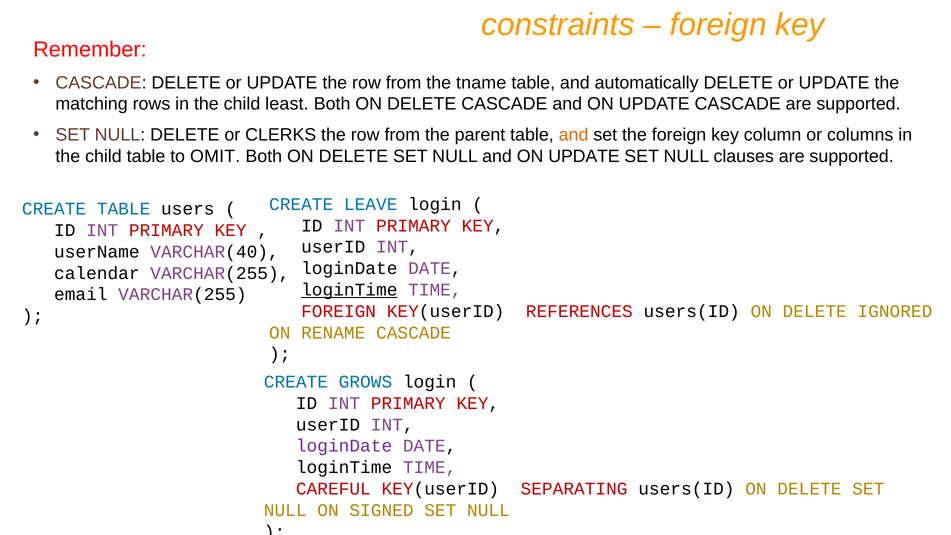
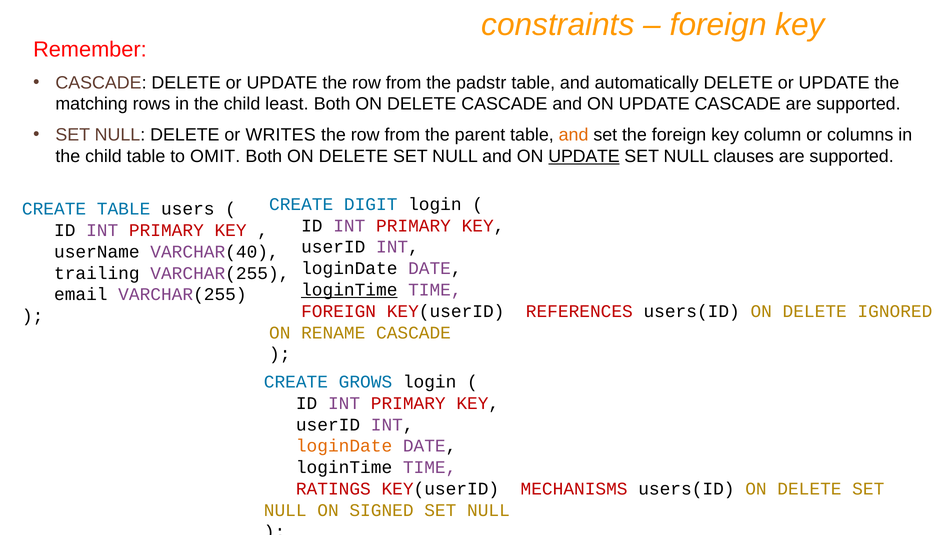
tname: tname -> padstr
CLERKS: CLERKS -> WRITES
UPDATE at (584, 156) underline: none -> present
LEAVE: LEAVE -> DIGIT
calendar: calendar -> trailing
loginDate at (344, 446) colour: purple -> orange
CAREFUL: CAREFUL -> RATINGS
SEPARATING: SEPARATING -> MECHANISMS
